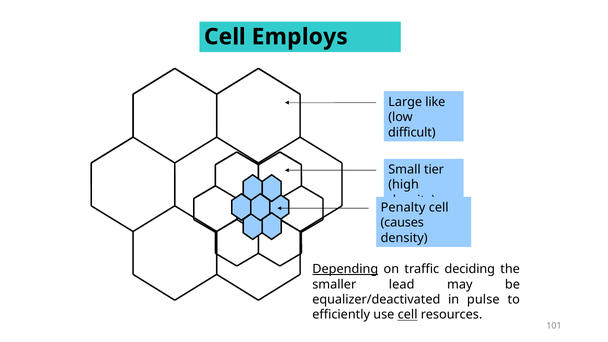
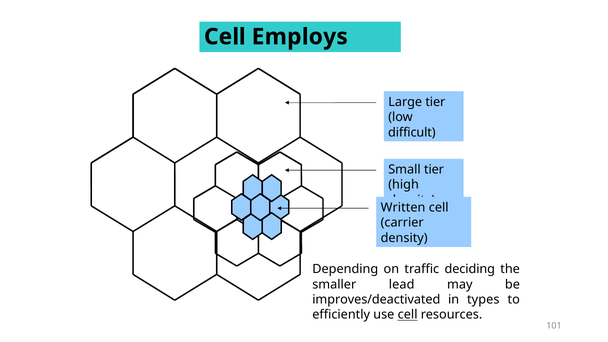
Large like: like -> tier
Penalty: Penalty -> Written
causes: causes -> carrier
Depending underline: present -> none
equalizer/deactivated: equalizer/deactivated -> improves/deactivated
pulse: pulse -> types
